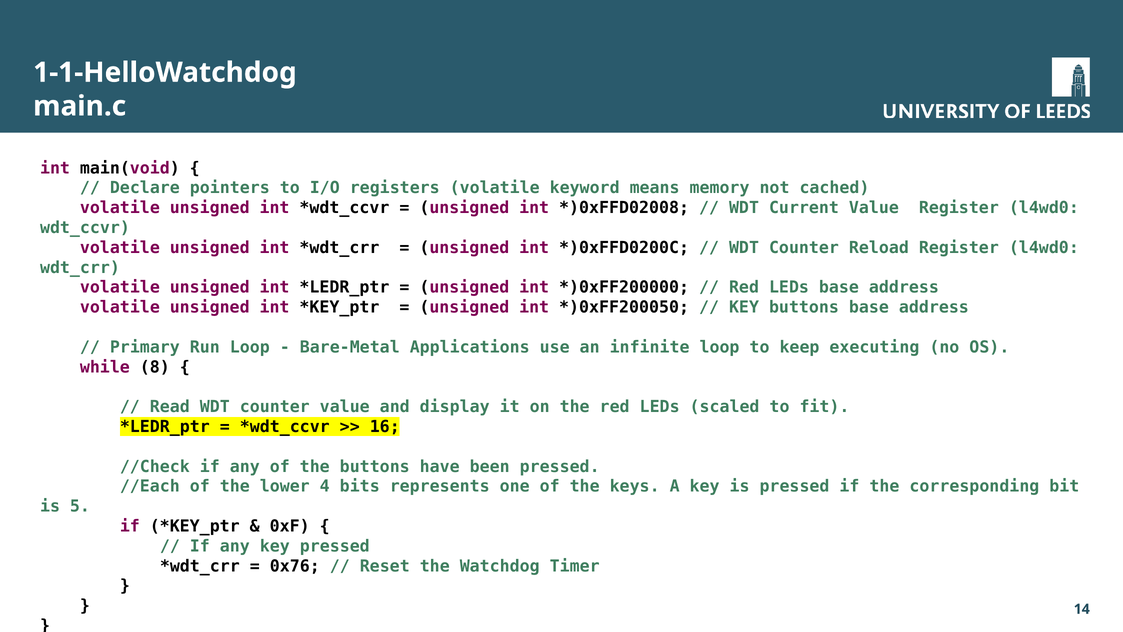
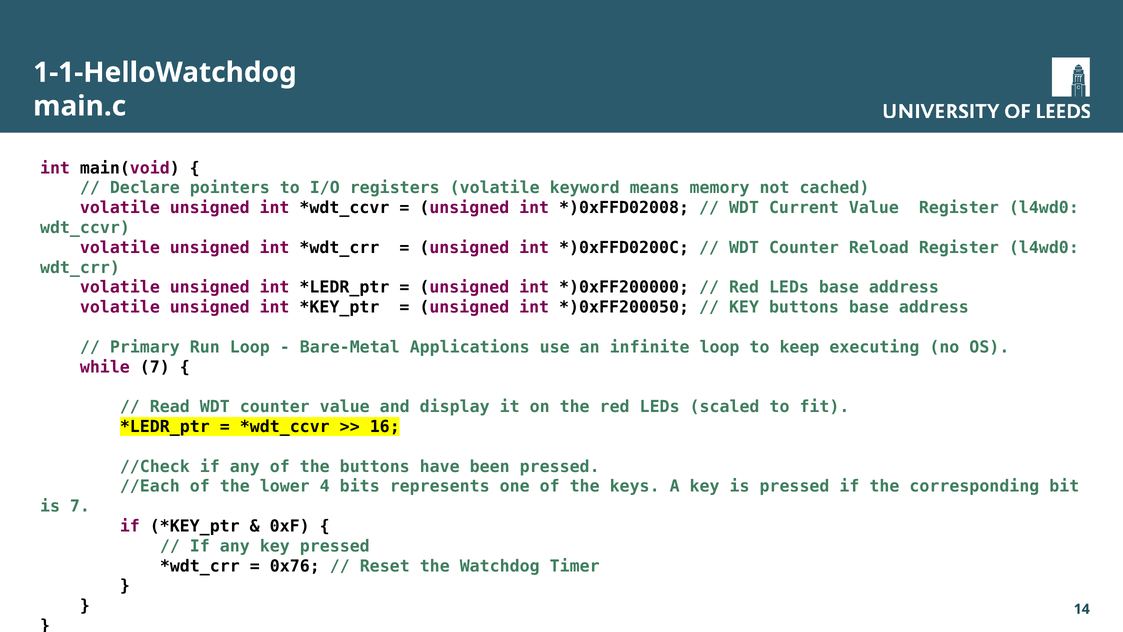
while 8: 8 -> 7
is 5: 5 -> 7
